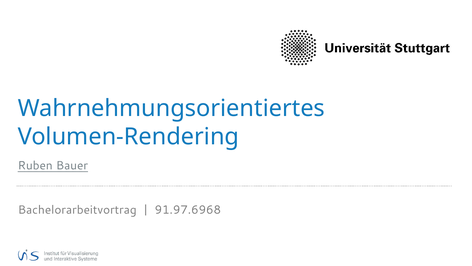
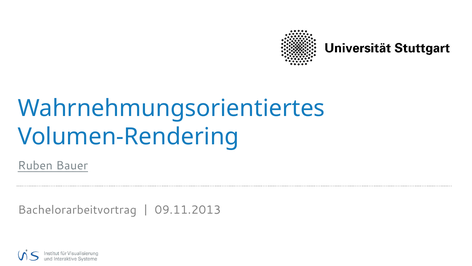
91.97.6968: 91.97.6968 -> 09.11.2013
